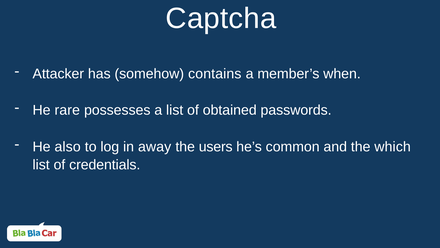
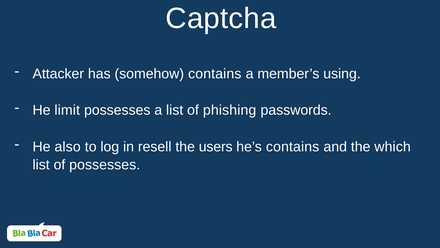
when: when -> using
rare: rare -> limit
obtained: obtained -> phishing
away: away -> resell
he’s common: common -> contains
of credentials: credentials -> possesses
